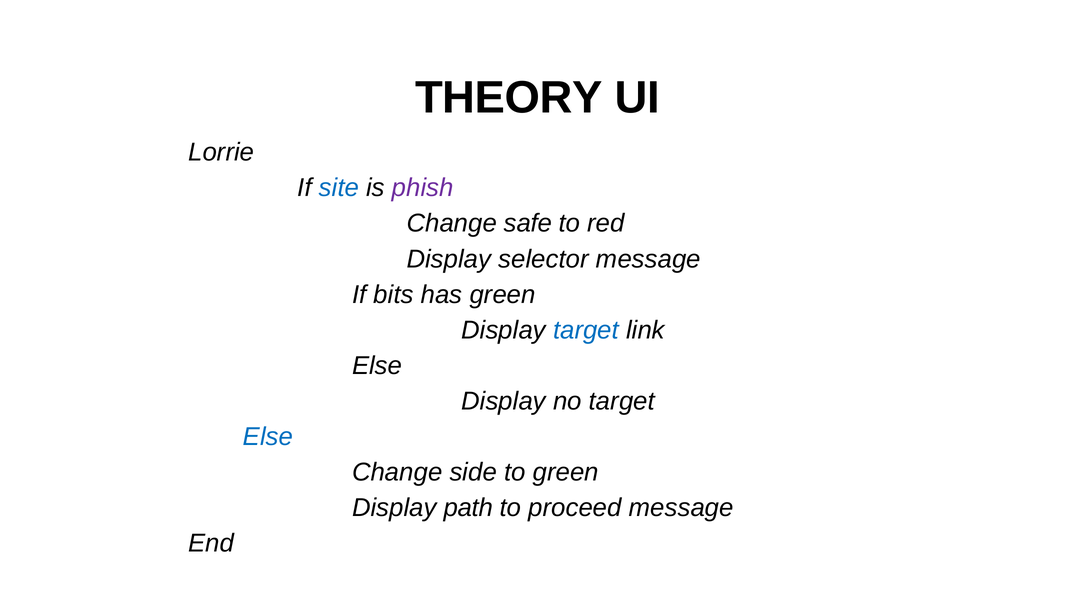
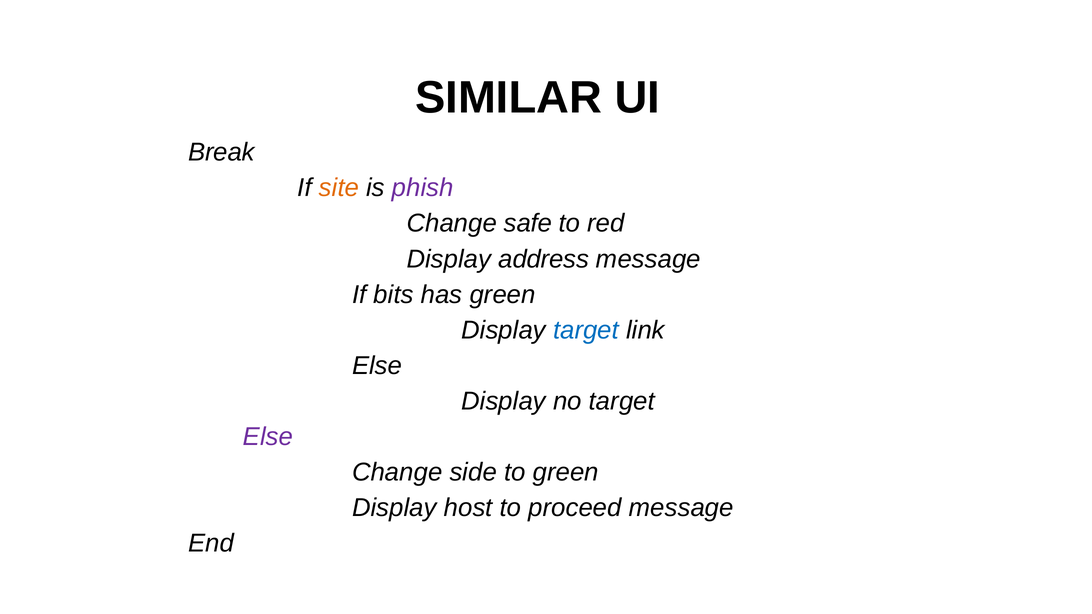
THEORY: THEORY -> SIMILAR
Lorrie: Lorrie -> Break
site colour: blue -> orange
selector: selector -> address
Else at (268, 437) colour: blue -> purple
path: path -> host
